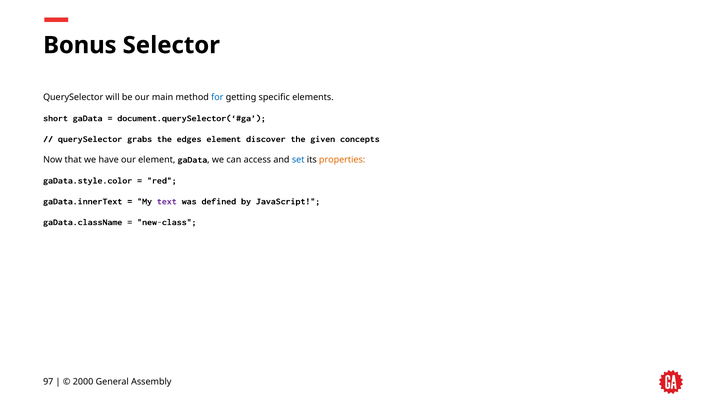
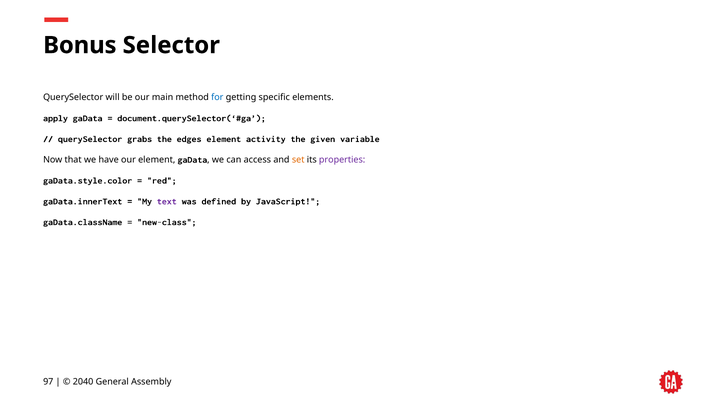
short: short -> apply
discover: discover -> activity
concepts: concepts -> variable
set colour: blue -> orange
properties colour: orange -> purple
2000: 2000 -> 2040
